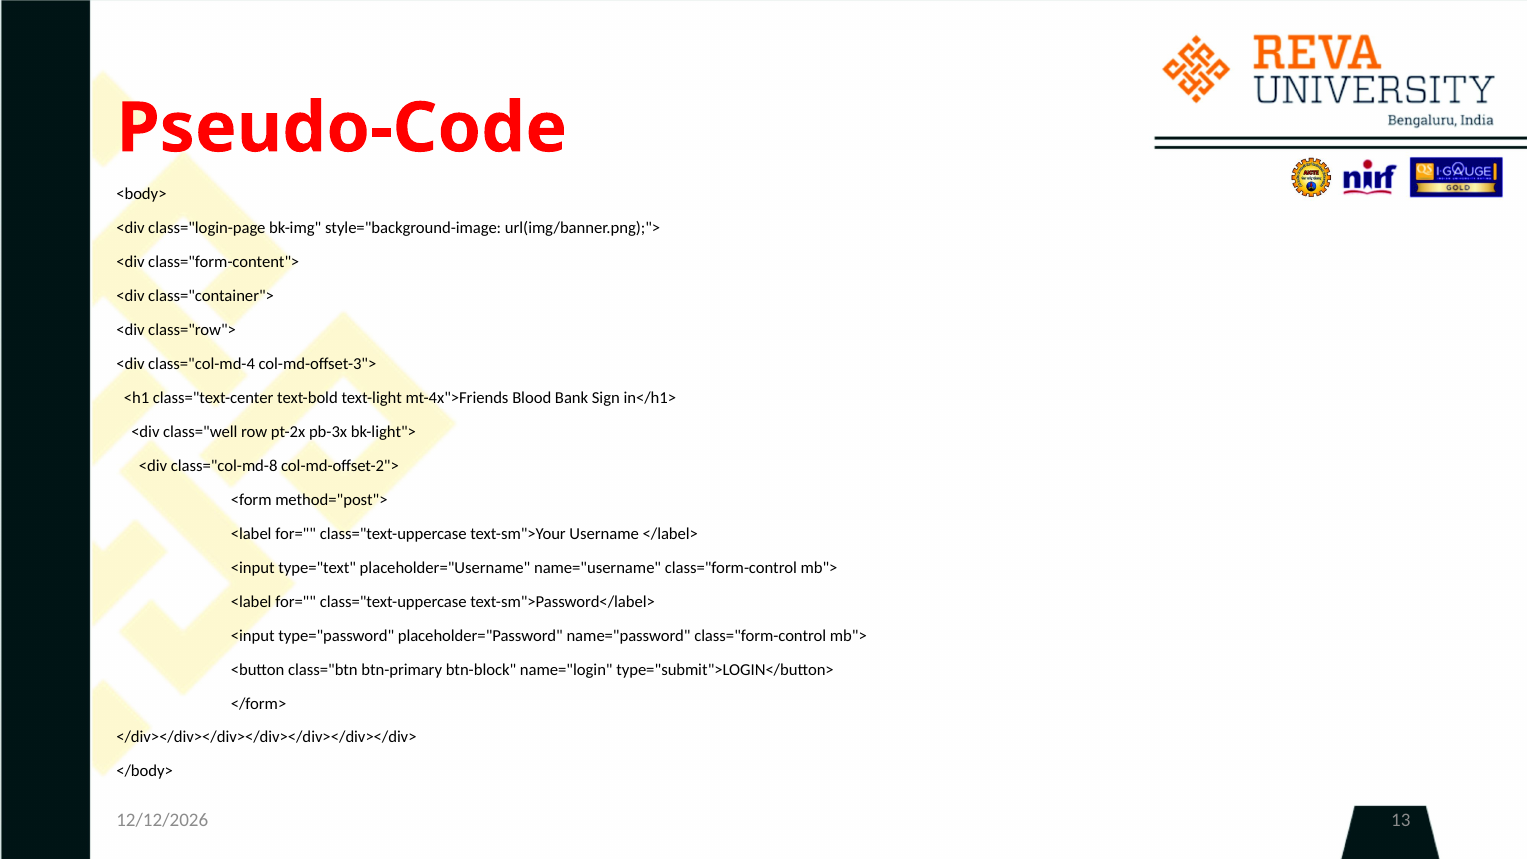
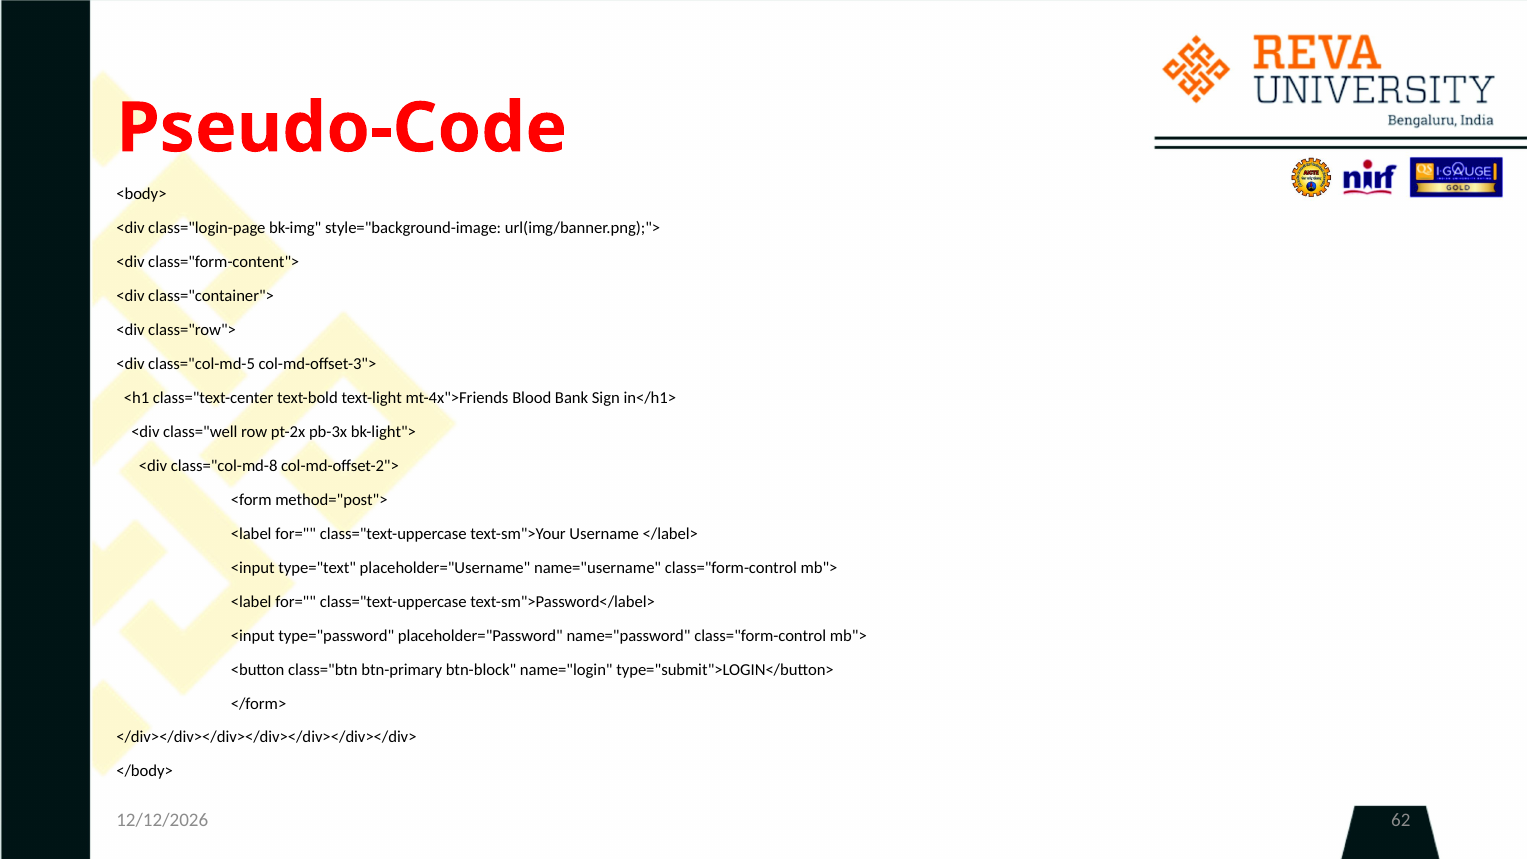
class="col-md-4: class="col-md-4 -> class="col-md-5
13: 13 -> 62
